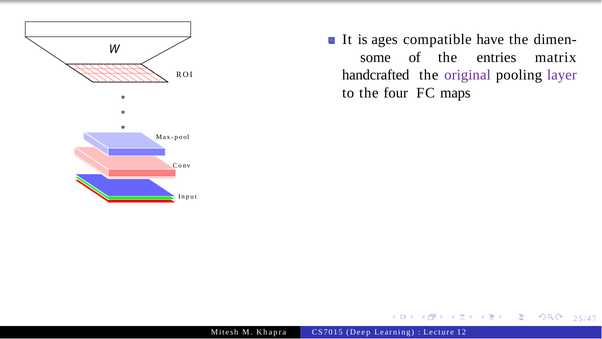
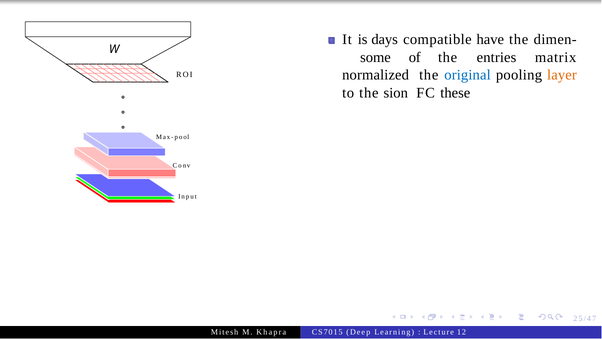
ages: ages -> days
handcrafted: handcrafted -> normalized
original colour: purple -> blue
layer colour: purple -> orange
four: four -> sion
maps: maps -> these
